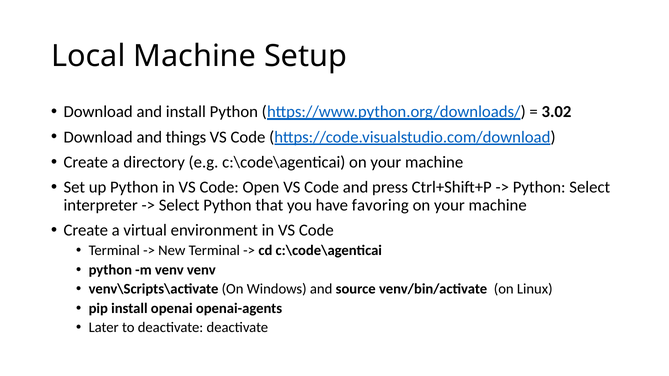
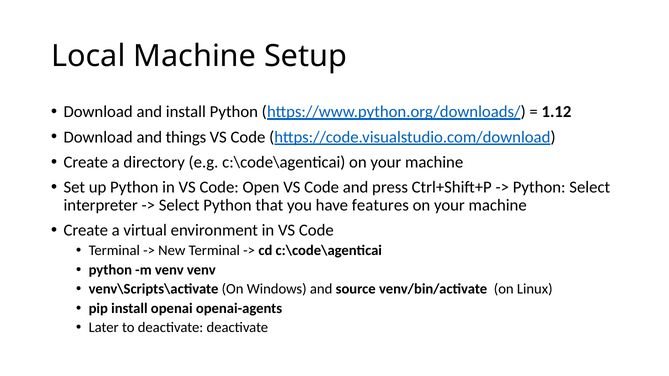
3.02: 3.02 -> 1.12
favoring: favoring -> features
